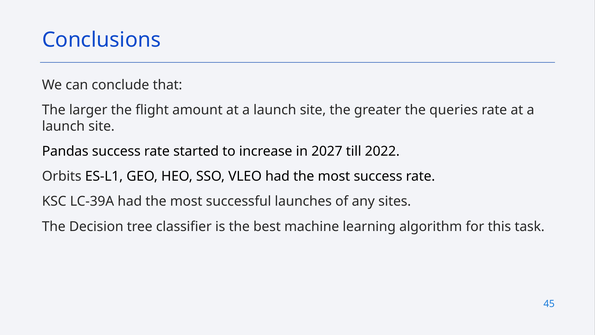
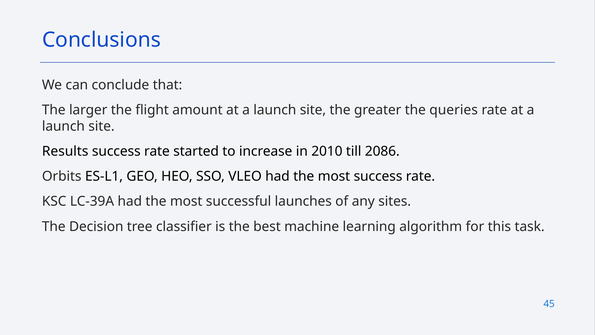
Pandas: Pandas -> Results
2027: 2027 -> 2010
2022: 2022 -> 2086
